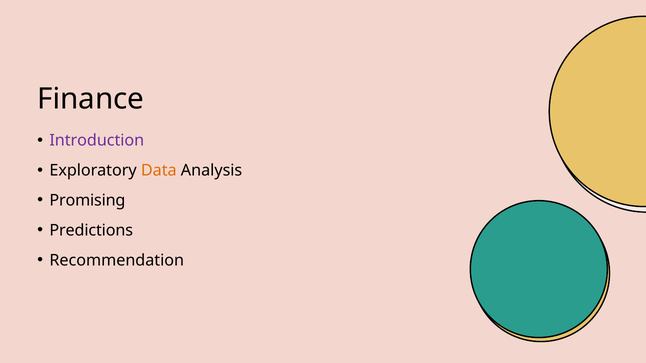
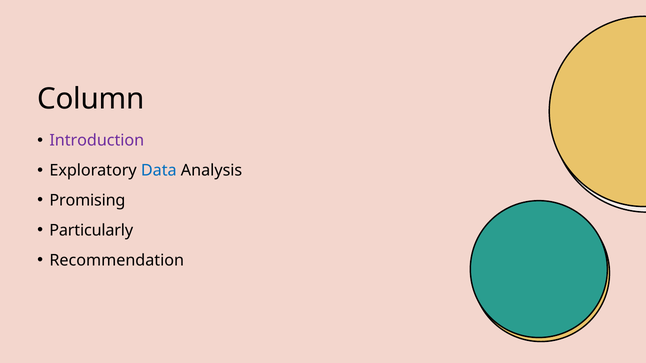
Finance: Finance -> Column
Data colour: orange -> blue
Predictions: Predictions -> Particularly
